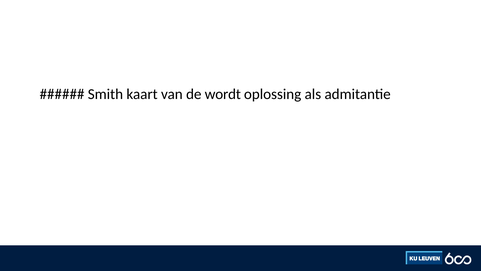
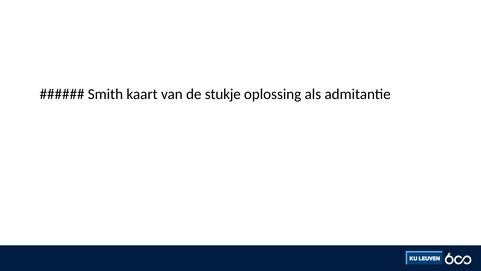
wordt: wordt -> stukje
